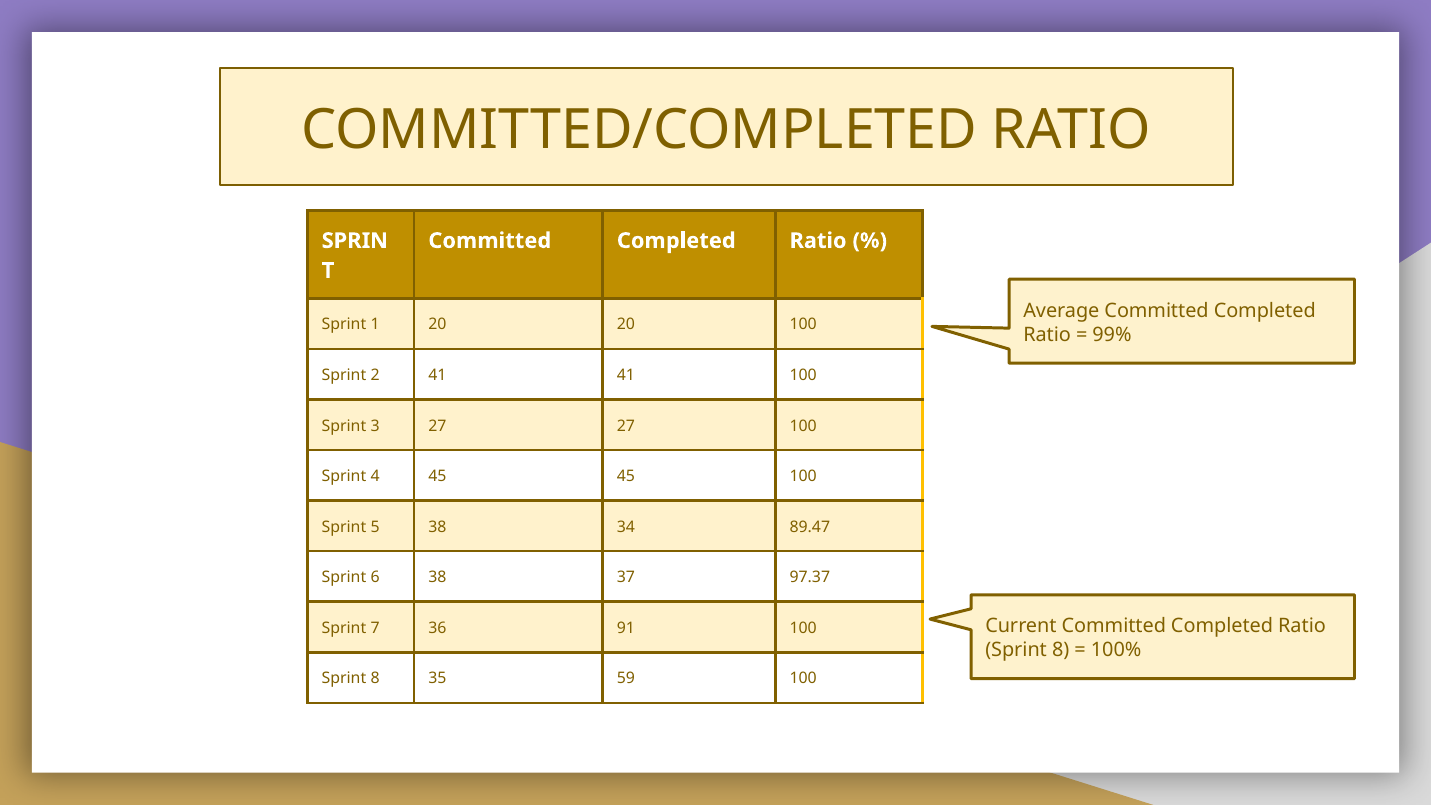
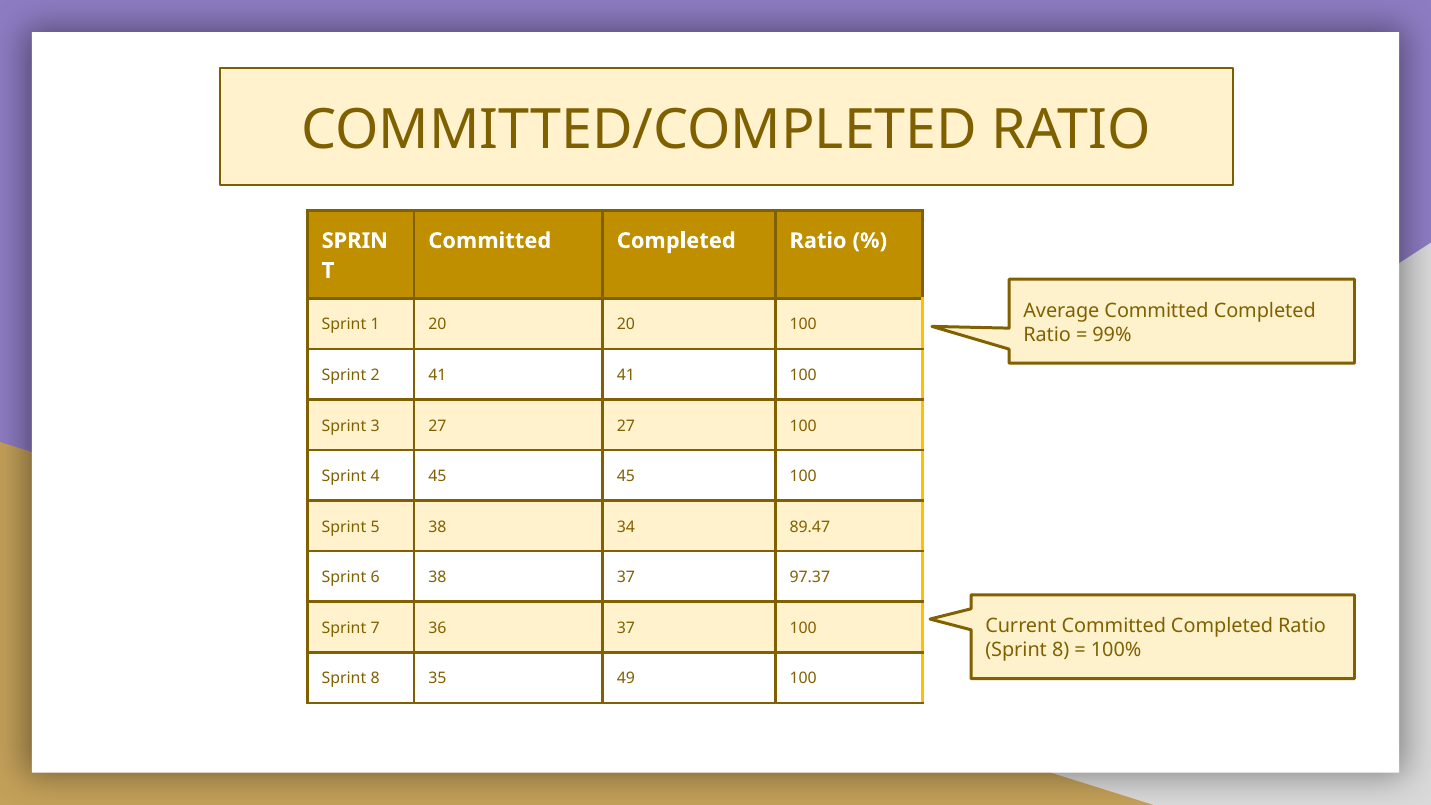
36 91: 91 -> 37
59: 59 -> 49
